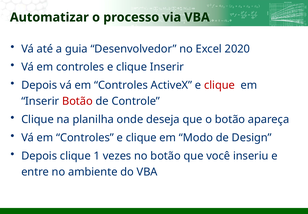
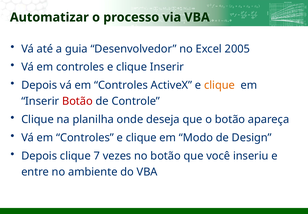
2020: 2020 -> 2005
clique at (220, 85) colour: red -> orange
1: 1 -> 7
